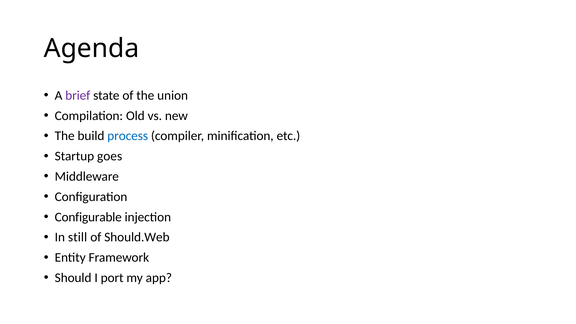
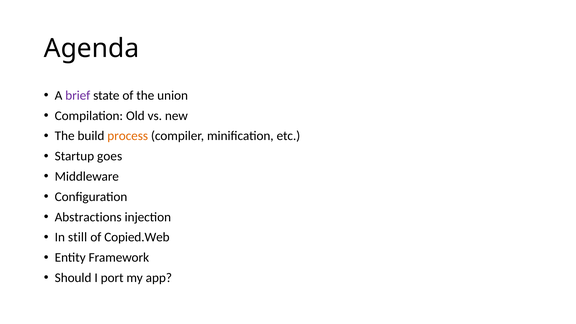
process colour: blue -> orange
Configurable: Configurable -> Abstractions
Should.Web: Should.Web -> Copied.Web
